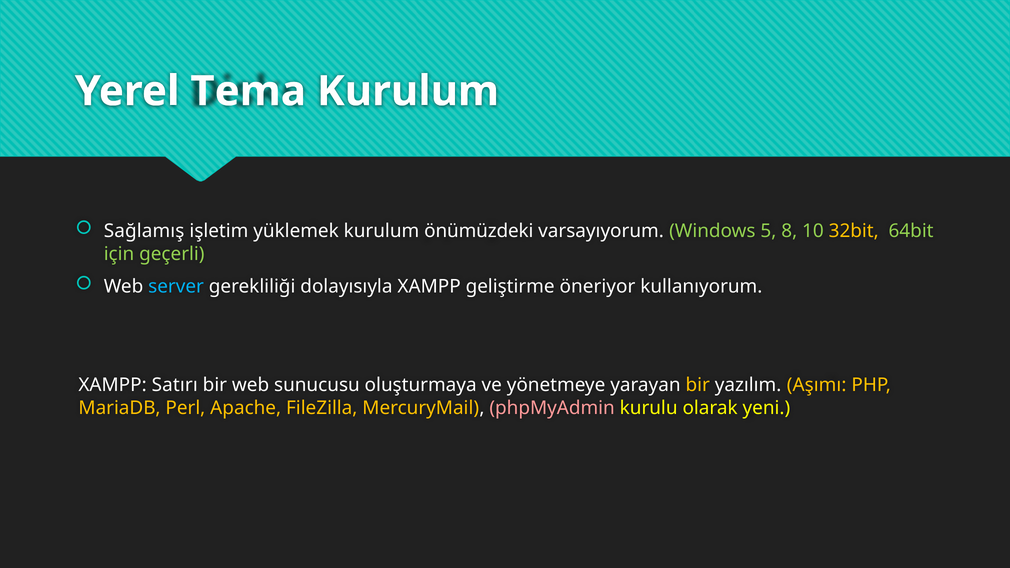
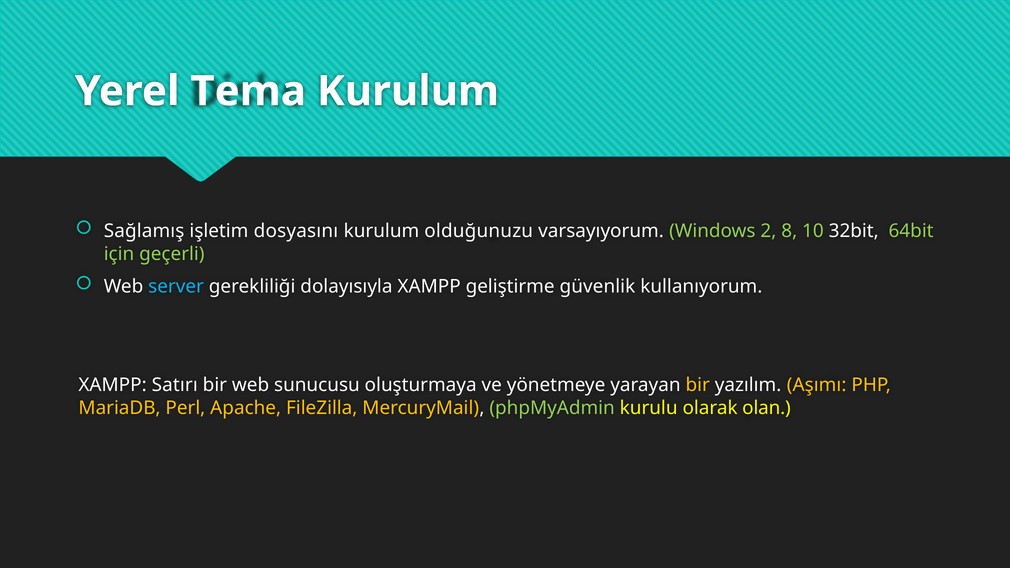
yüklemek: yüklemek -> dosyasını
önümüzdeki: önümüzdeki -> olduğunuzu
5: 5 -> 2
32bit colour: yellow -> white
öneriyor: öneriyor -> güvenlik
phpMyAdmin colour: pink -> light green
yeni: yeni -> olan
